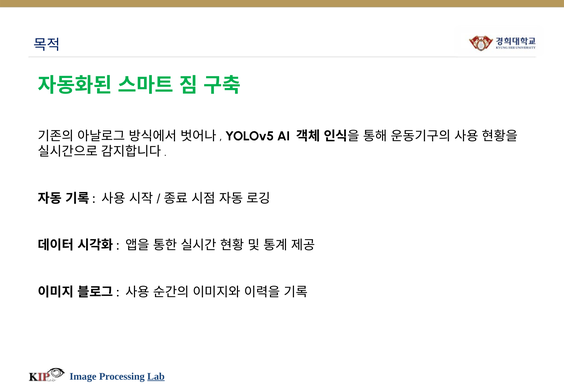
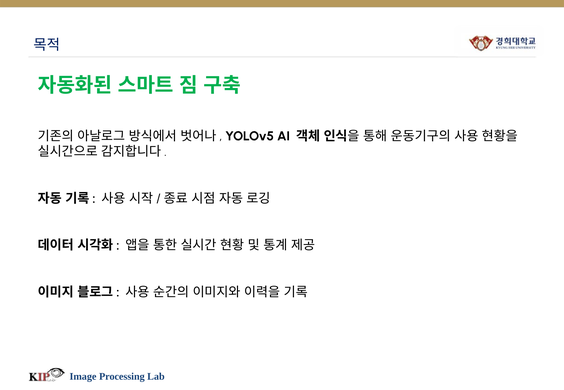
Lab underline: present -> none
